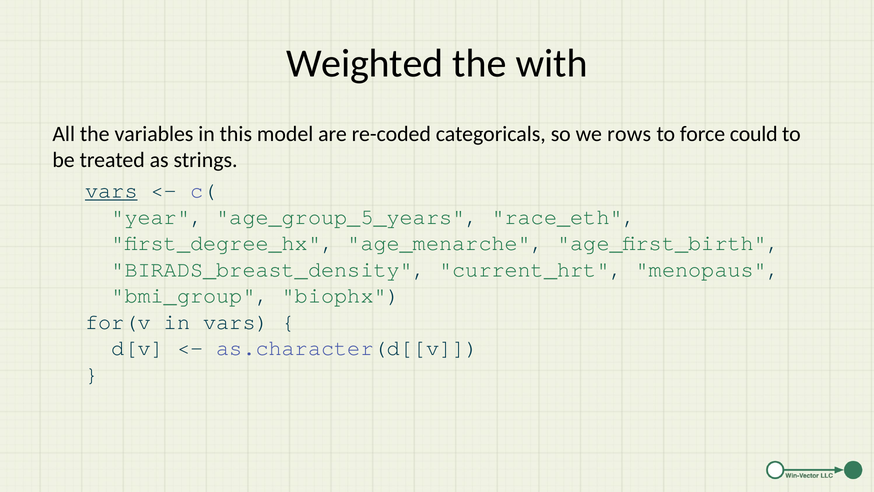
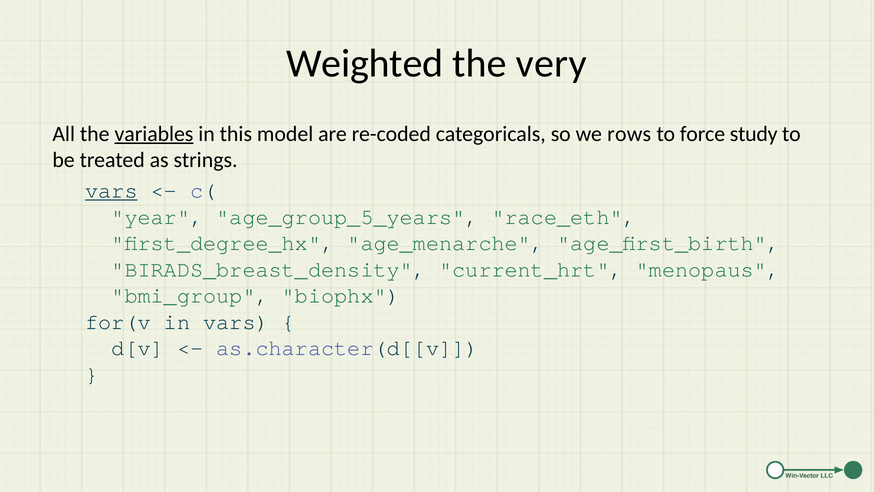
with: with -> very
variables underline: none -> present
could: could -> study
